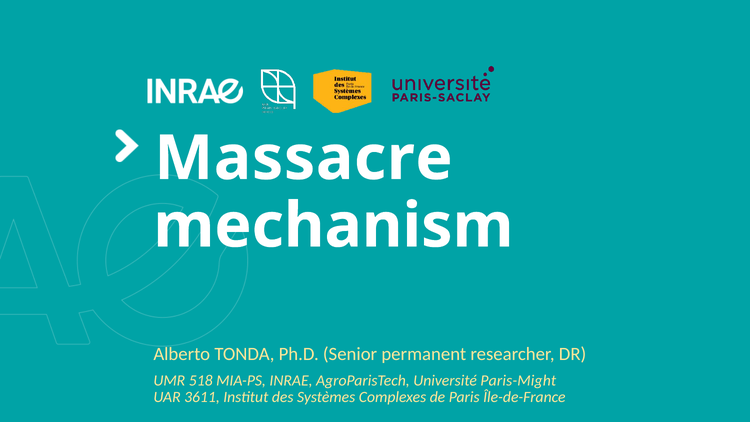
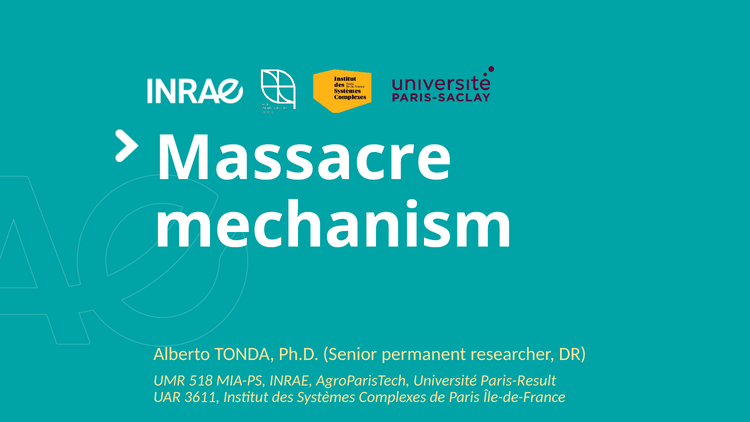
Paris-Might: Paris-Might -> Paris-Result
